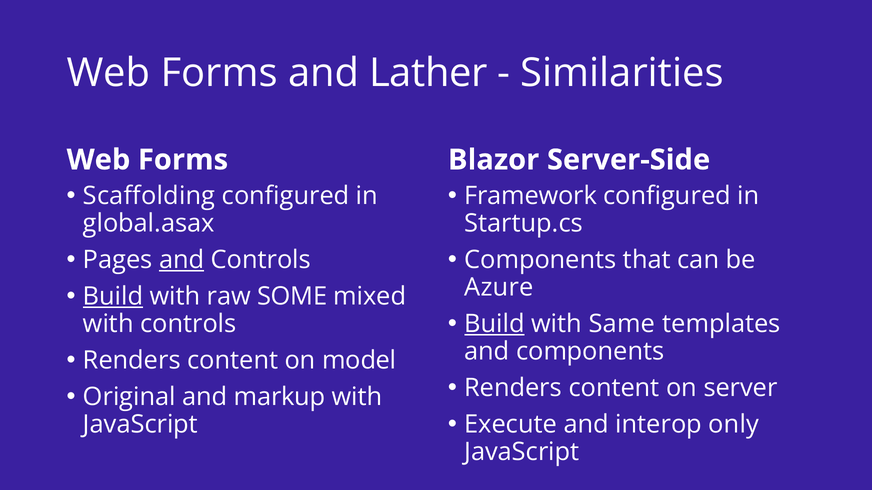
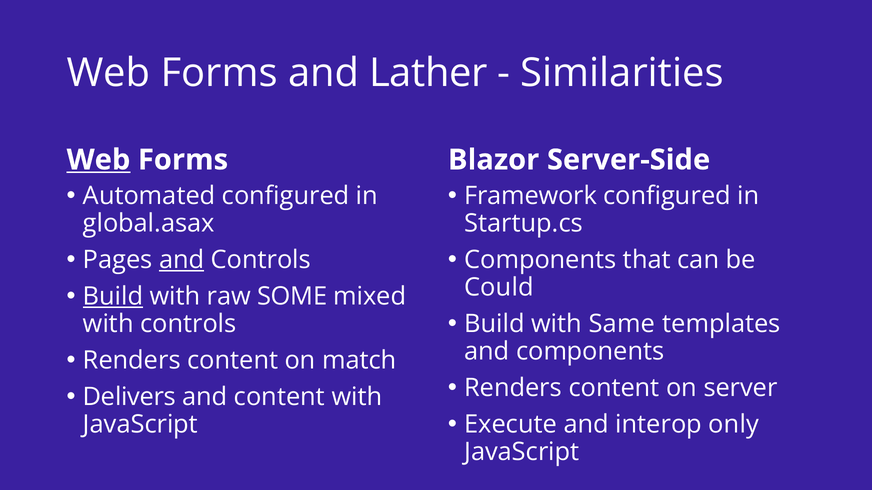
Web at (98, 160) underline: none -> present
Scaffolding: Scaffolding -> Automated
Azure: Azure -> Could
Build at (494, 324) underline: present -> none
model: model -> match
Original: Original -> Delivers
and markup: markup -> content
